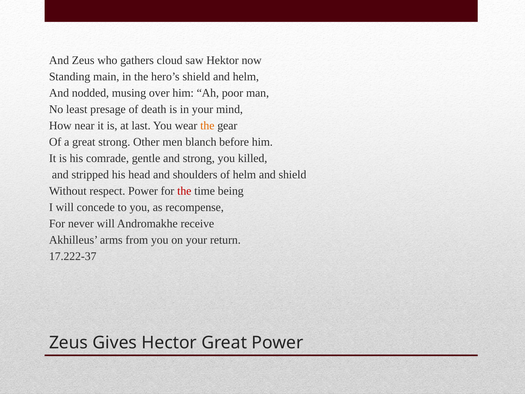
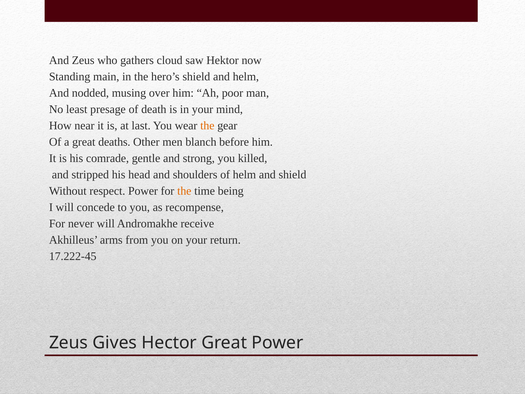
great strong: strong -> deaths
the at (184, 191) colour: red -> orange
17.222-37: 17.222-37 -> 17.222-45
